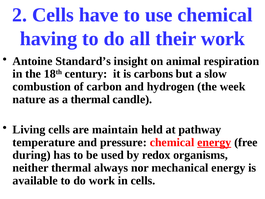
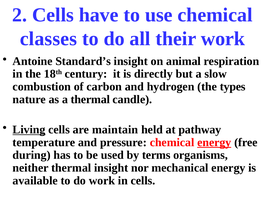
having: having -> classes
carbons: carbons -> directly
week: week -> types
Living underline: none -> present
redox: redox -> terms
thermal always: always -> insight
